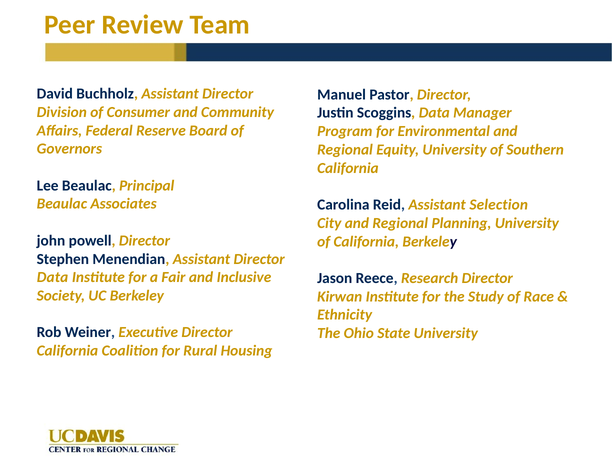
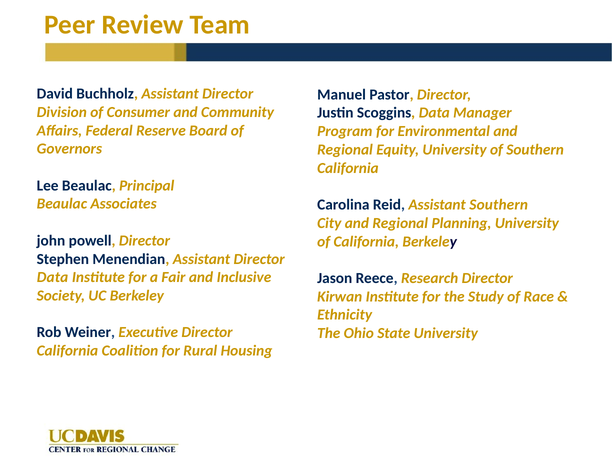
Assistant Selection: Selection -> Southern
